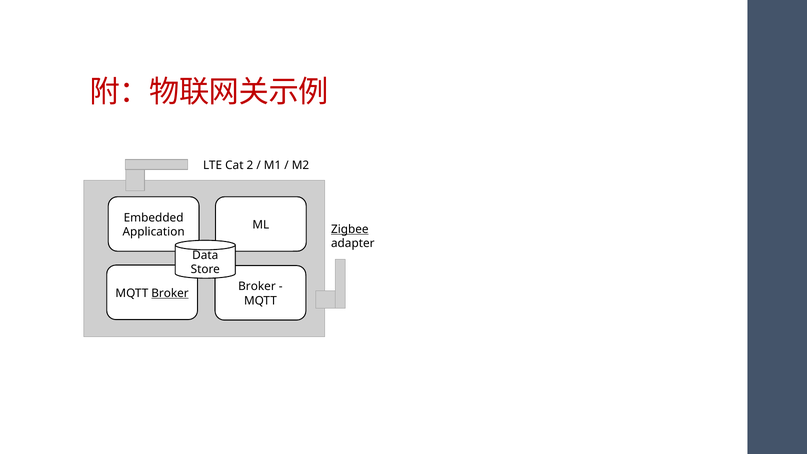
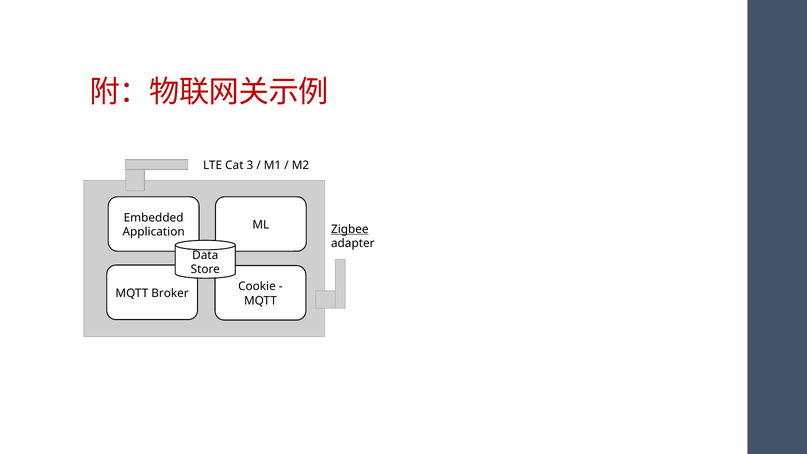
2: 2 -> 3
Broker at (257, 287): Broker -> Cookie
Broker at (170, 293) underline: present -> none
